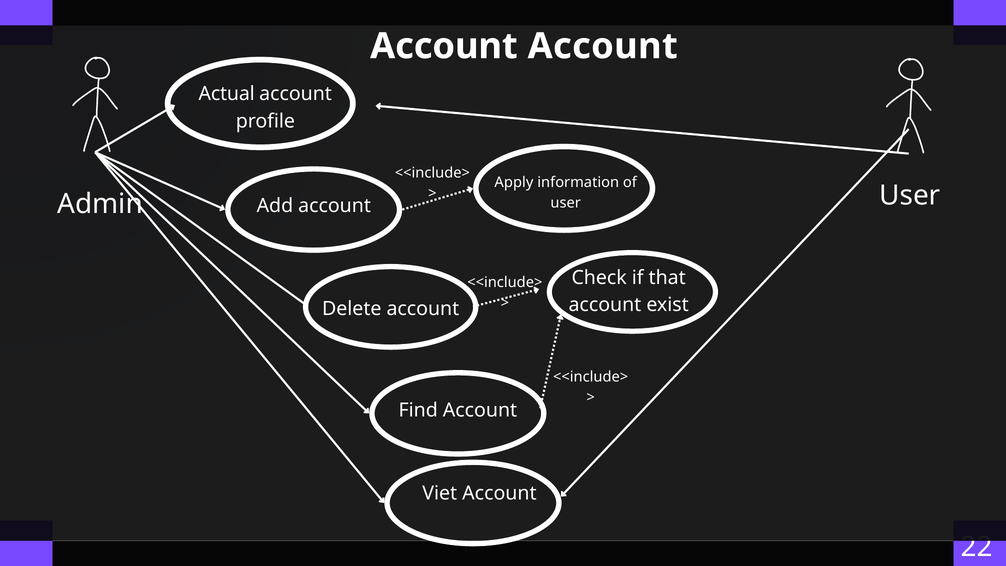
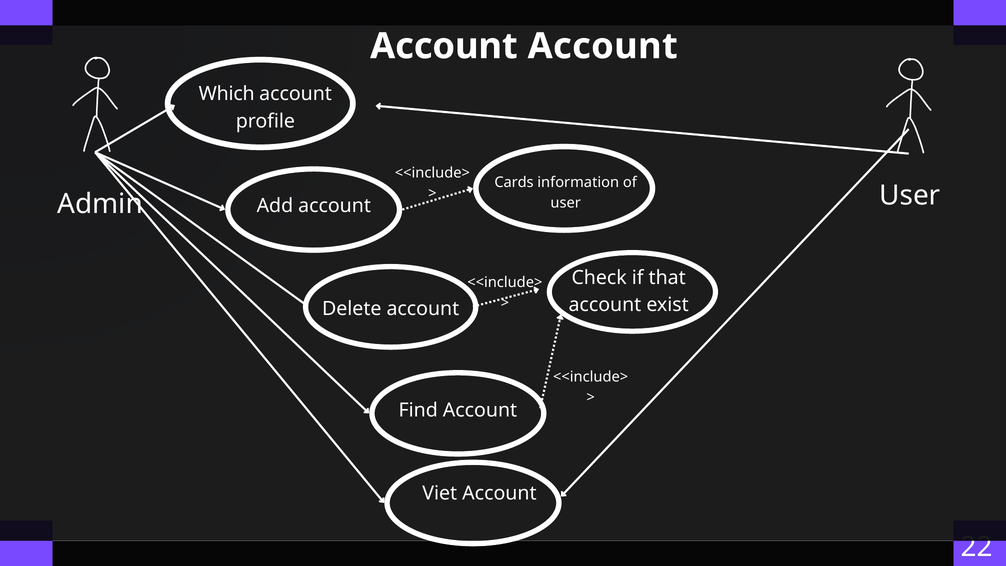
Actual: Actual -> Which
Apply: Apply -> Cards
